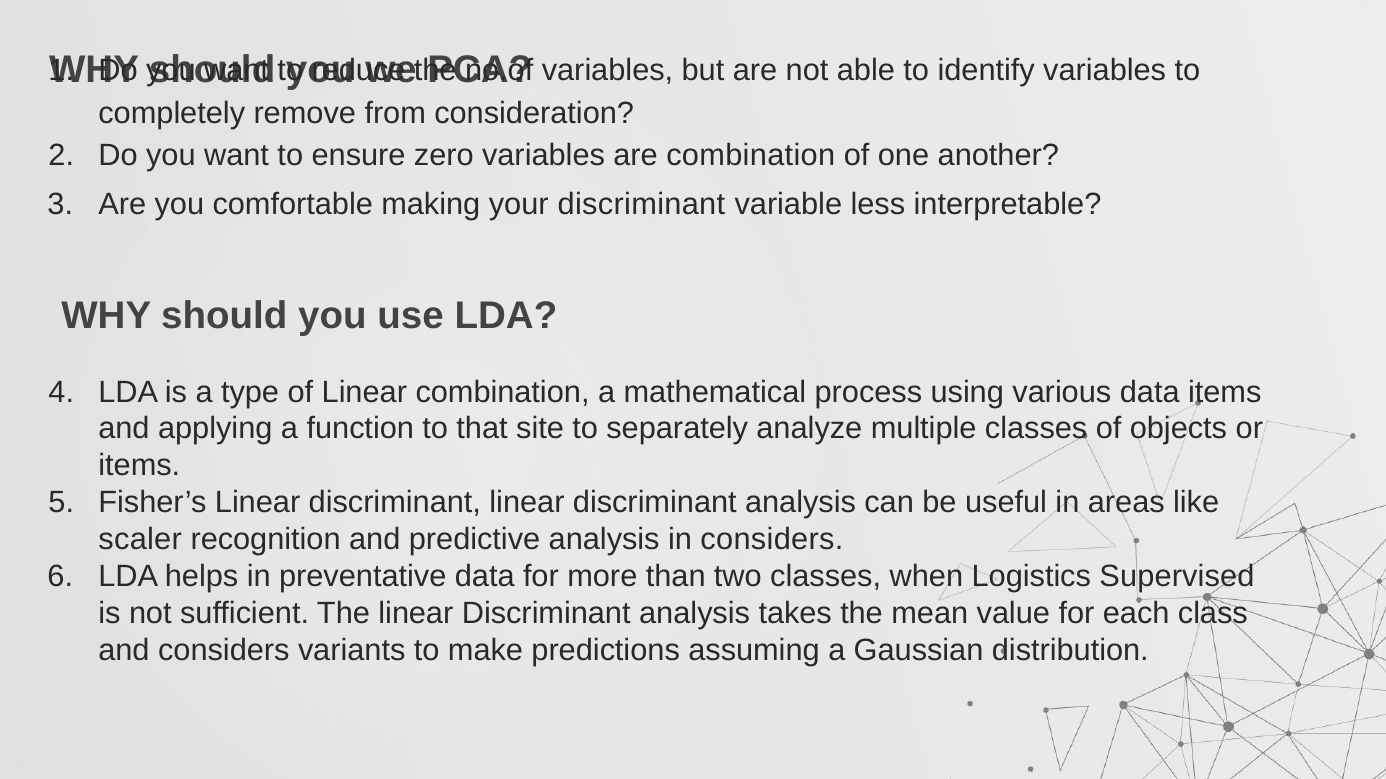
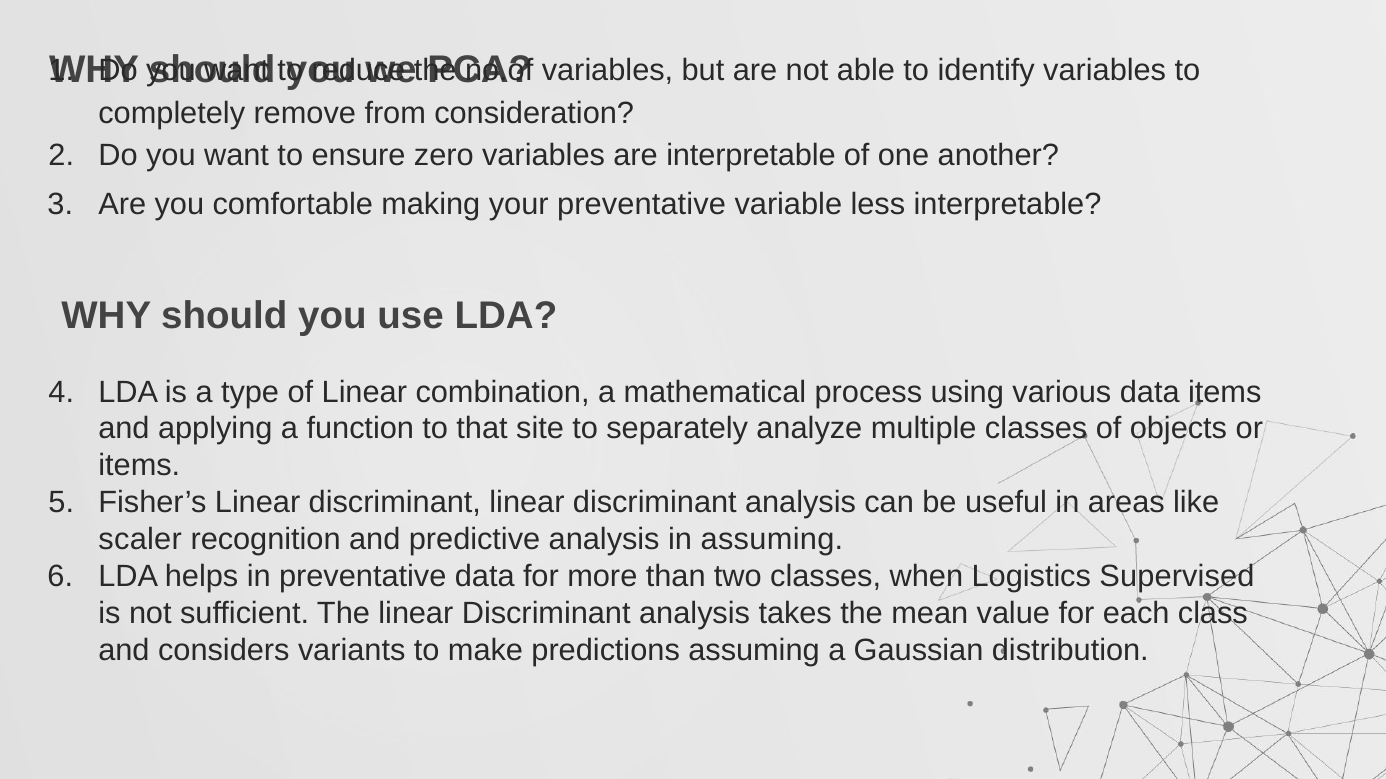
are combination: combination -> interpretable
your discriminant: discriminant -> preventative
in considers: considers -> assuming
